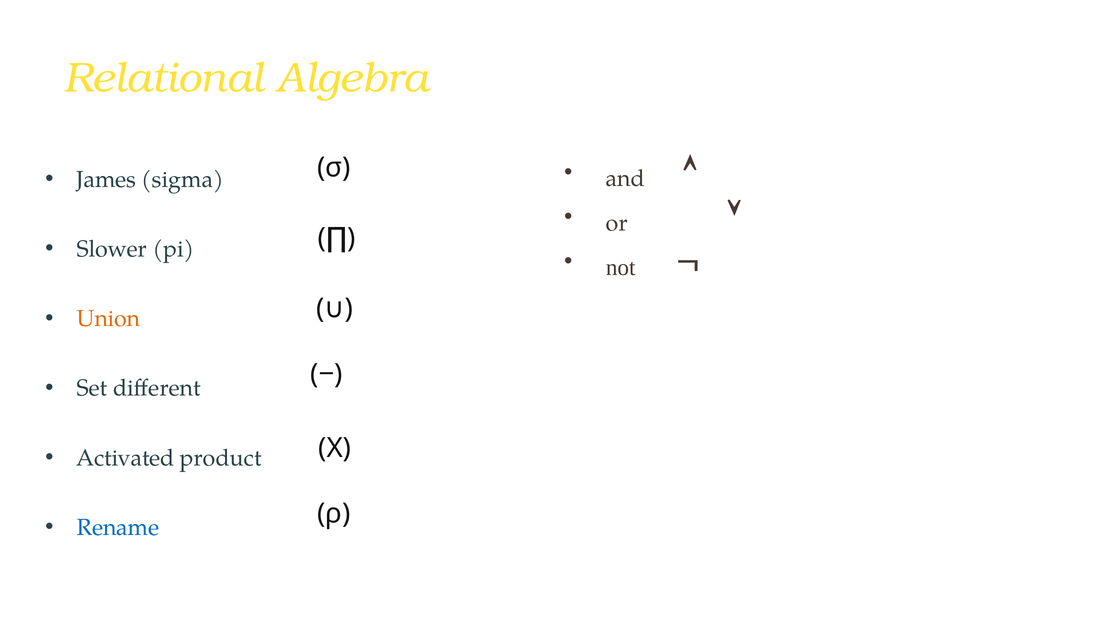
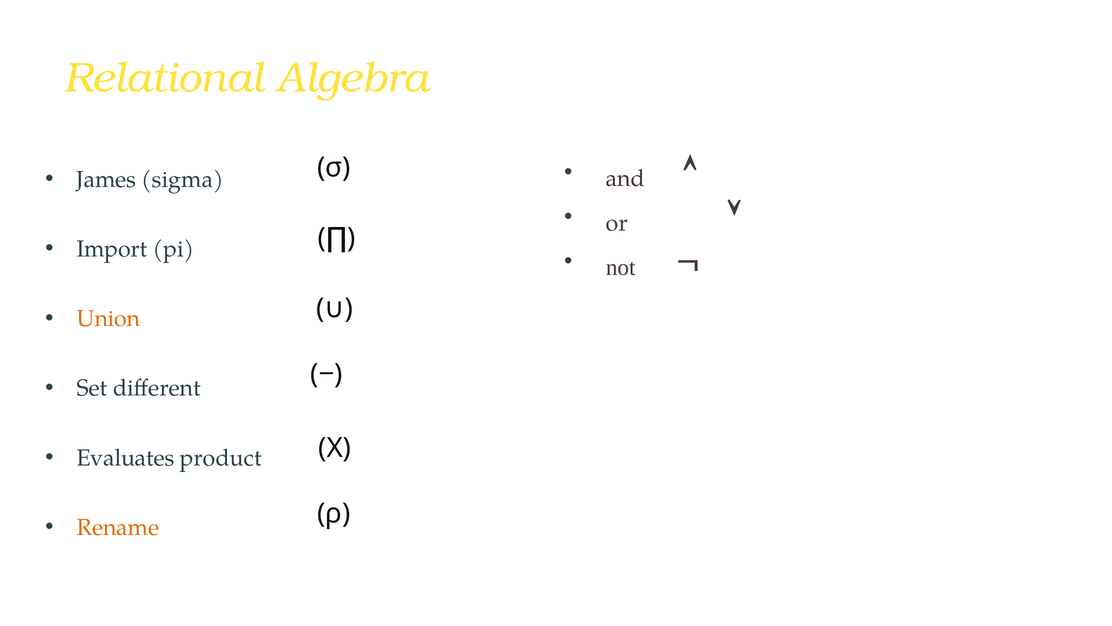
Slower: Slower -> Import
Activated: Activated -> Evaluates
Rename colour: blue -> orange
